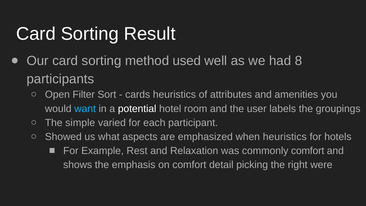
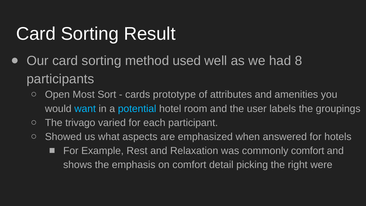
Filter: Filter -> Most
cards heuristics: heuristics -> prototype
potential colour: white -> light blue
simple: simple -> trivago
when heuristics: heuristics -> answered
